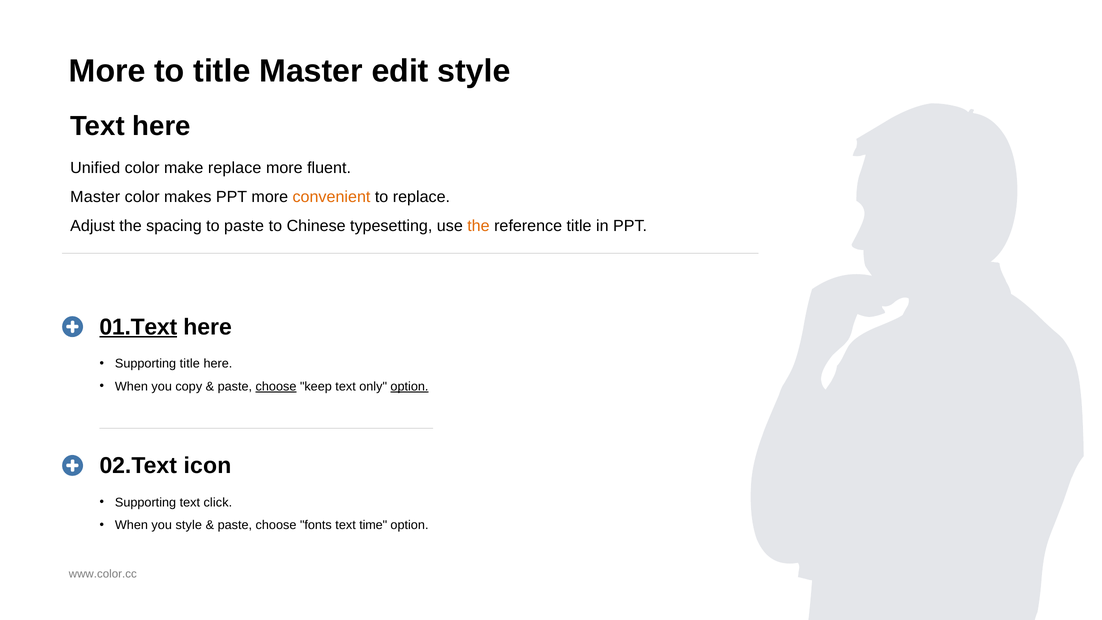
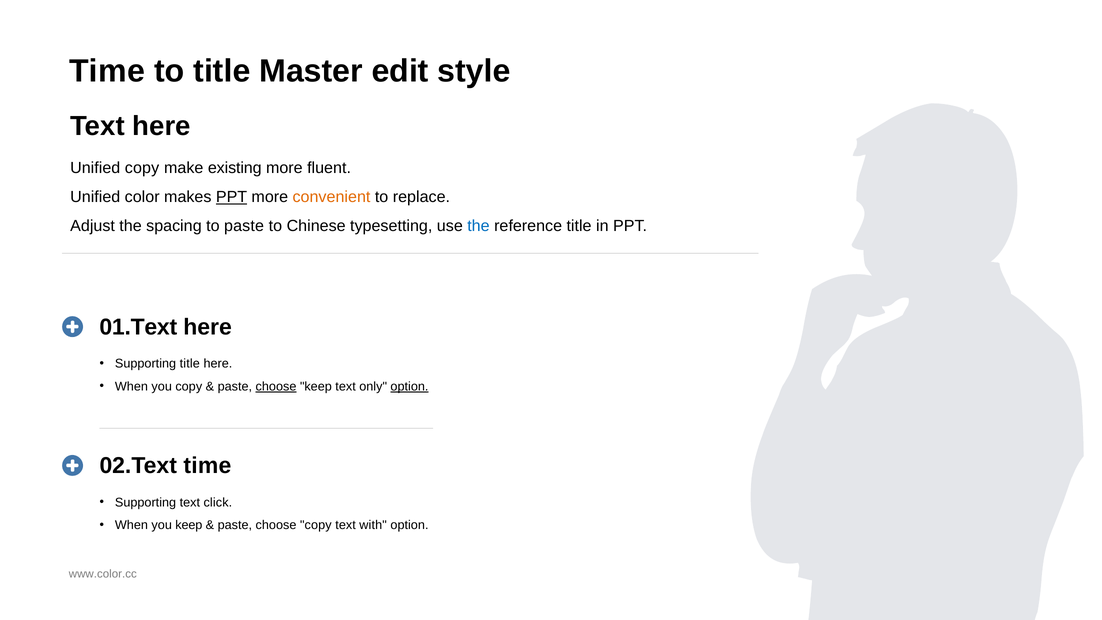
More at (107, 71): More -> Time
Unified color: color -> copy
make replace: replace -> existing
Master at (95, 197): Master -> Unified
PPT at (232, 197) underline: none -> present
the at (478, 226) colour: orange -> blue
01.Text underline: present -> none
02.Text icon: icon -> time
you style: style -> keep
choose fonts: fonts -> copy
time: time -> with
